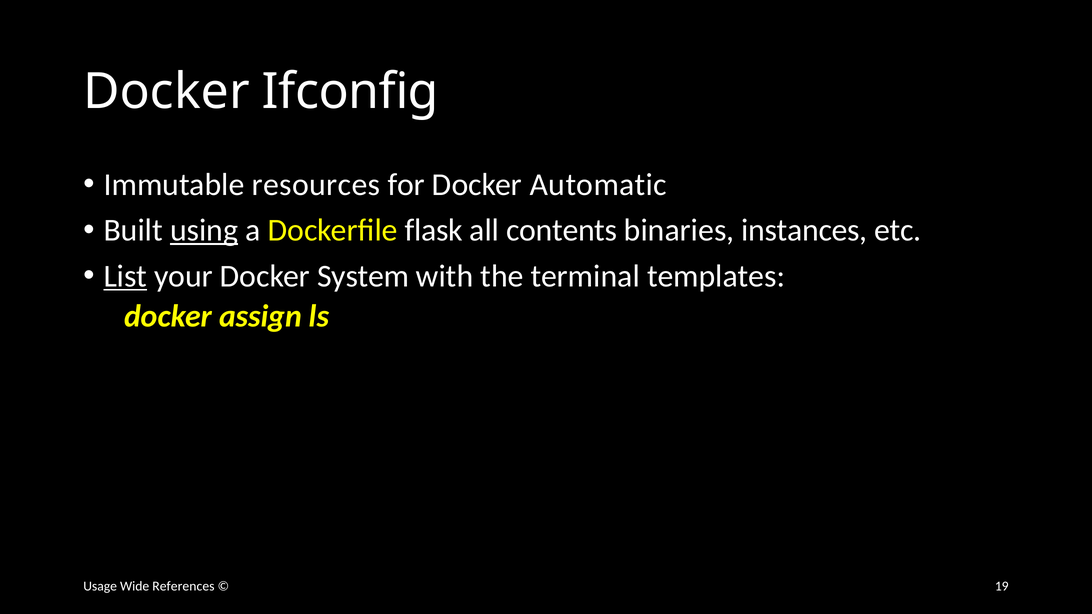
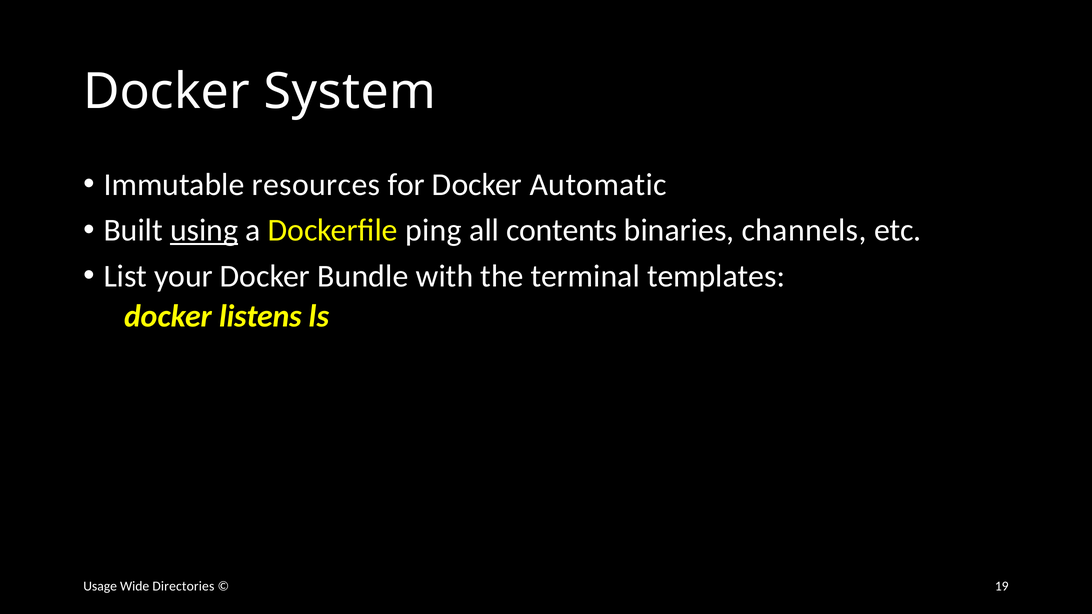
Ifconfig: Ifconfig -> System
flask: flask -> ping
instances: instances -> channels
List underline: present -> none
System: System -> Bundle
assign: assign -> listens
References: References -> Directories
